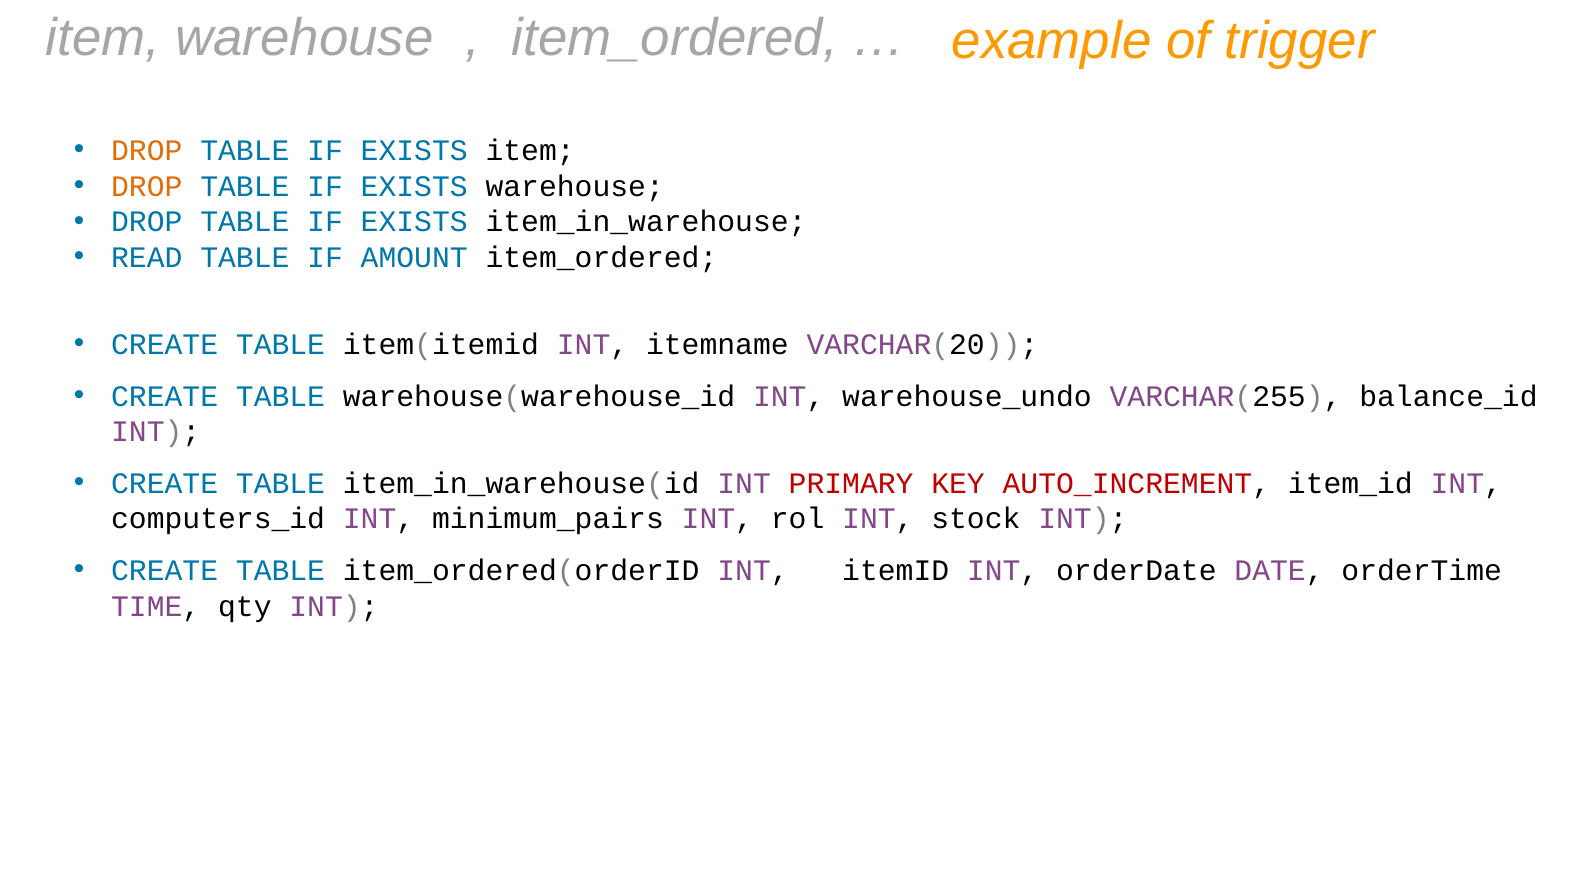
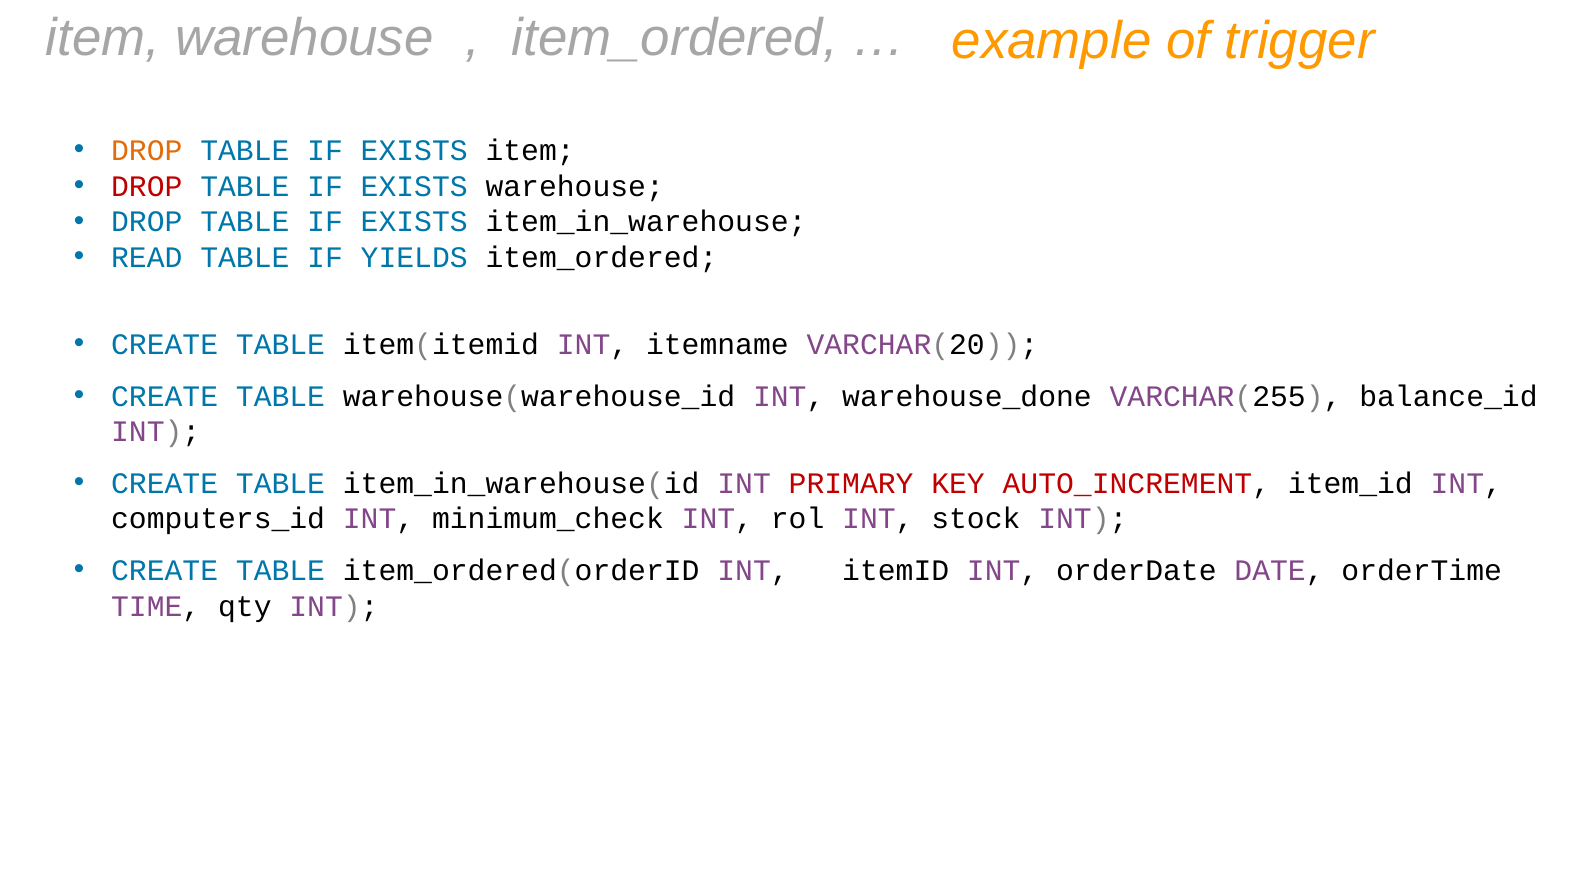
DROP at (147, 186) colour: orange -> red
AMOUNT: AMOUNT -> YIELDS
warehouse_undo: warehouse_undo -> warehouse_done
minimum_pairs: minimum_pairs -> minimum_check
